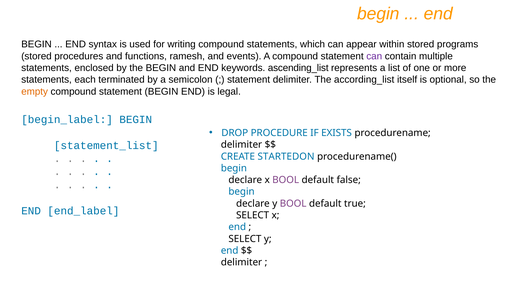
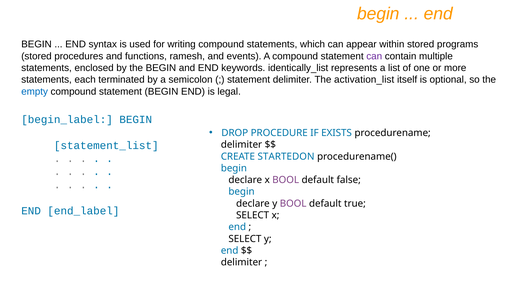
ascending_list: ascending_list -> identically_list
according_list: according_list -> activation_list
empty colour: orange -> blue
